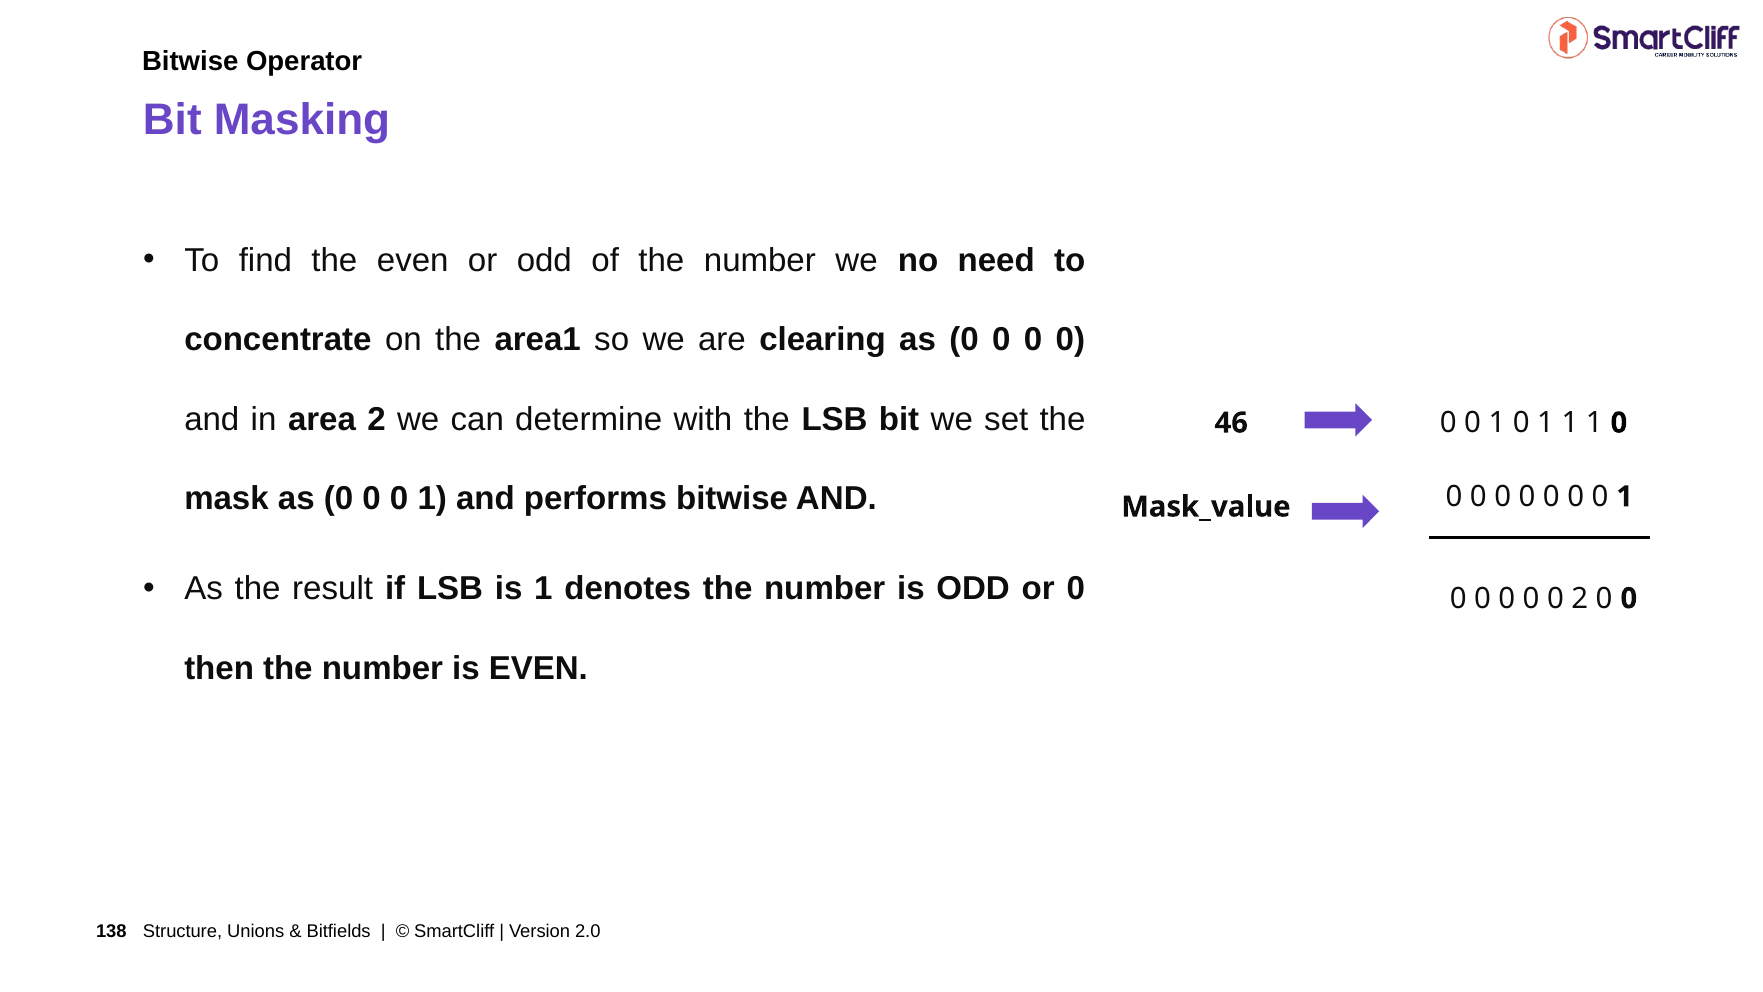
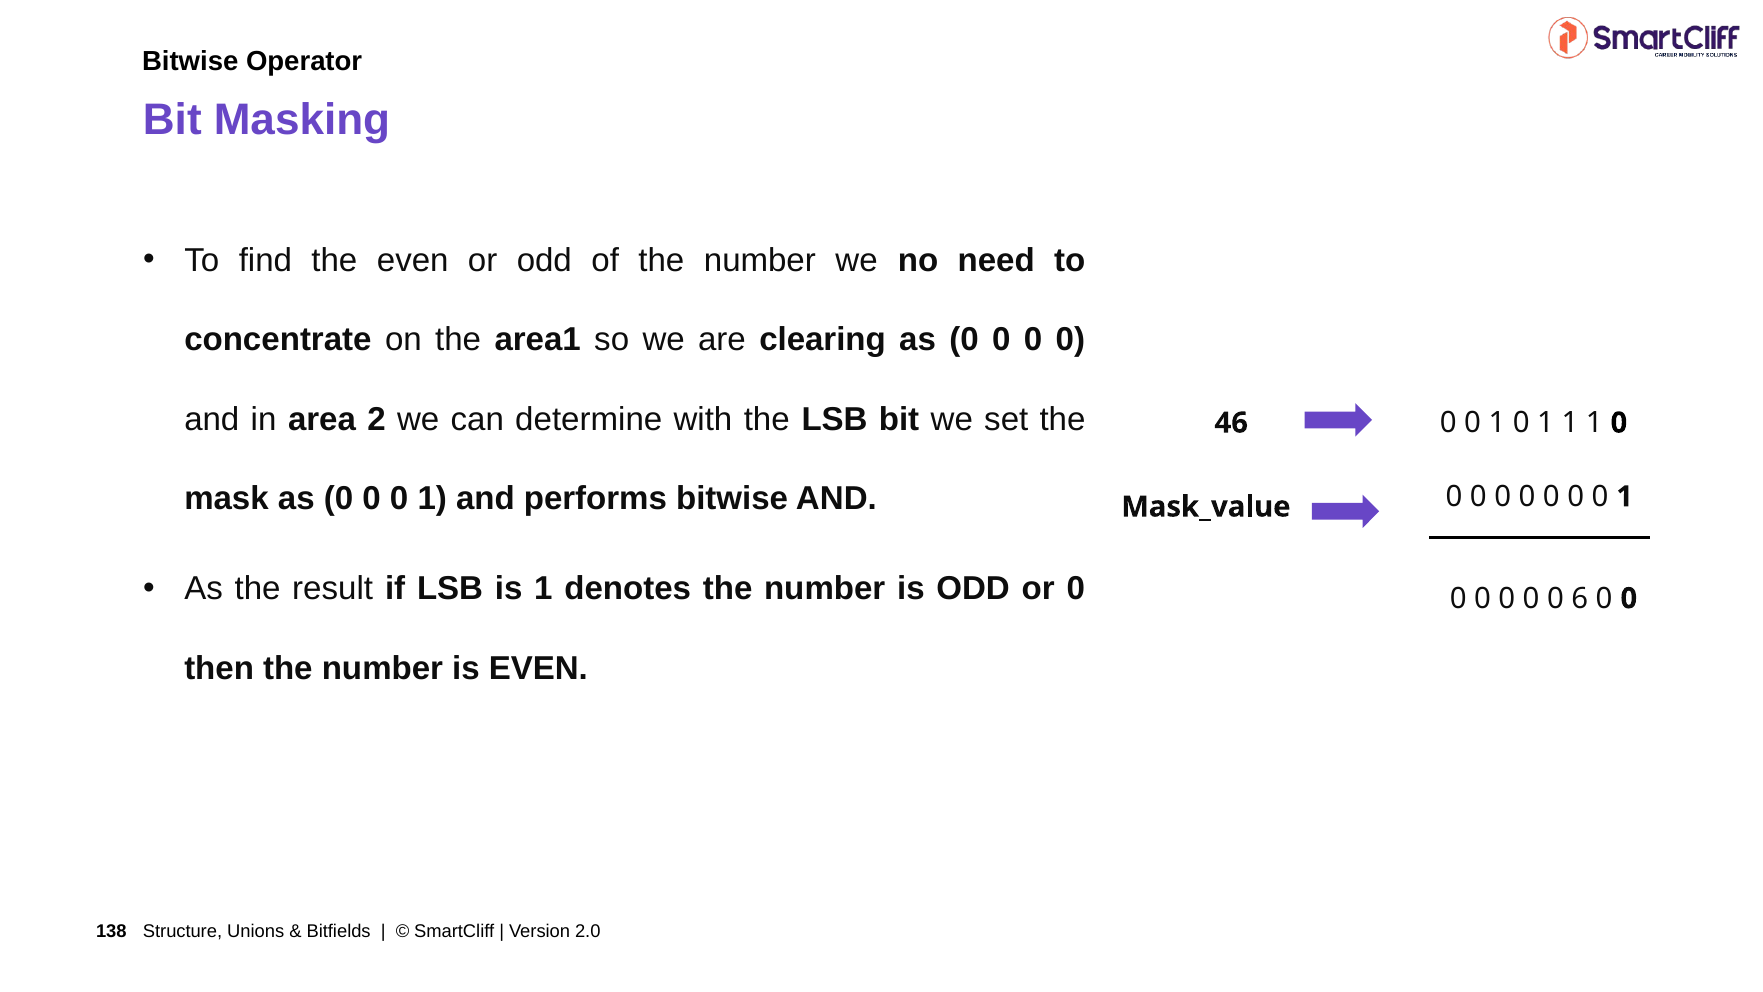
0 2: 2 -> 6
